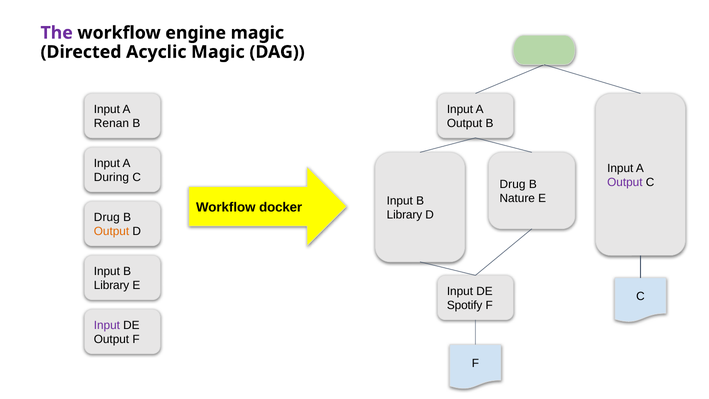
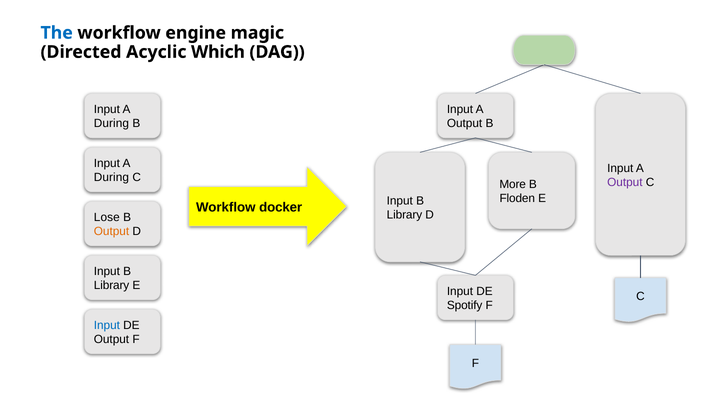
The colour: purple -> blue
Acyclic Magic: Magic -> Which
Renan at (111, 123): Renan -> During
Drug at (513, 184): Drug -> More
Nature: Nature -> Floden
Drug at (107, 217): Drug -> Lose
Input at (107, 325) colour: purple -> blue
